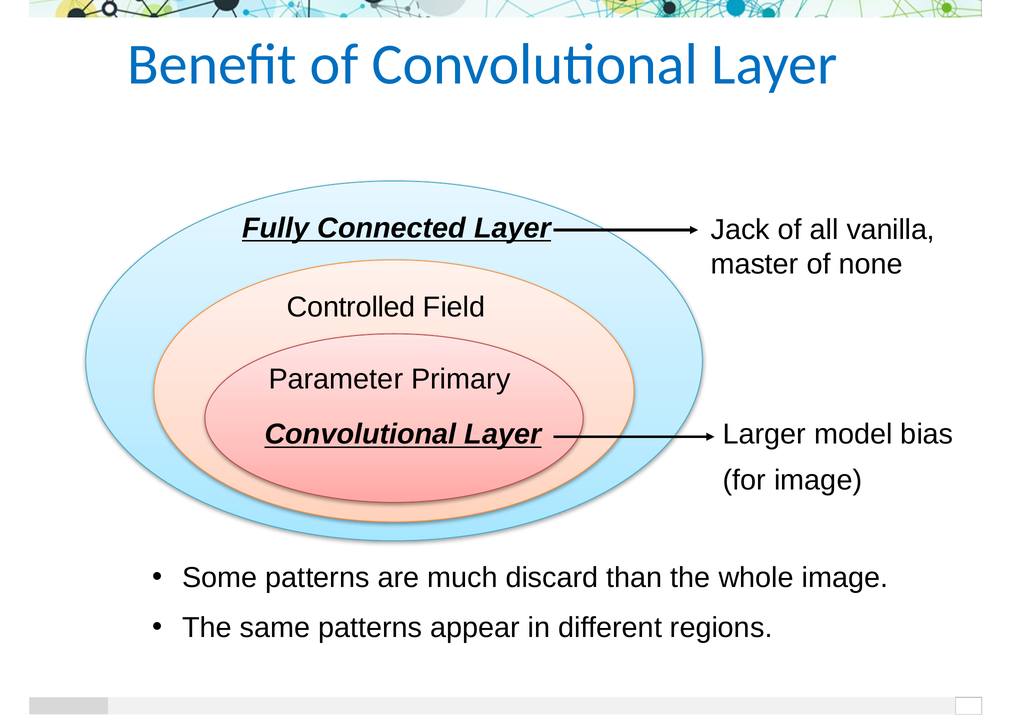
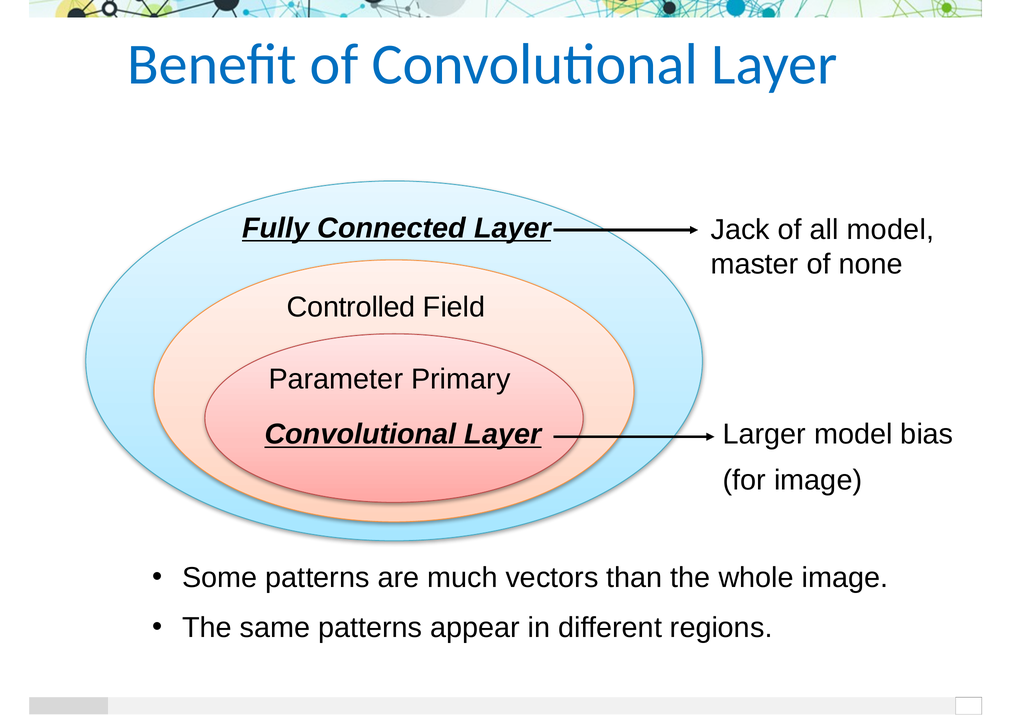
all vanilla: vanilla -> model
discard: discard -> vectors
